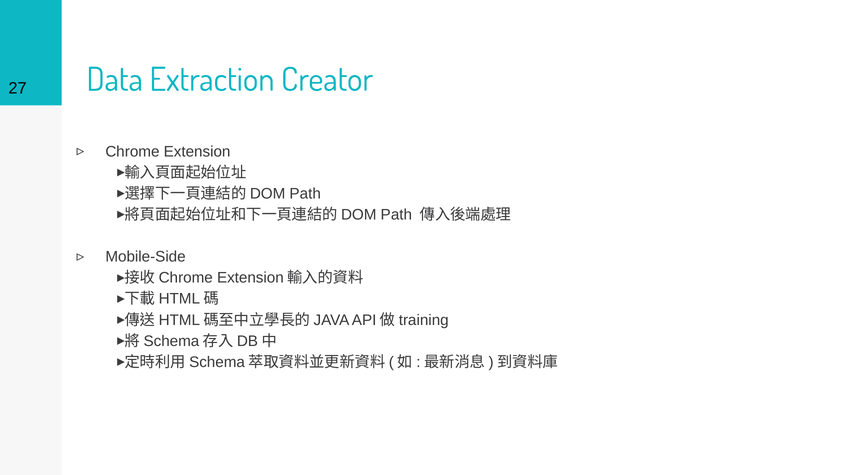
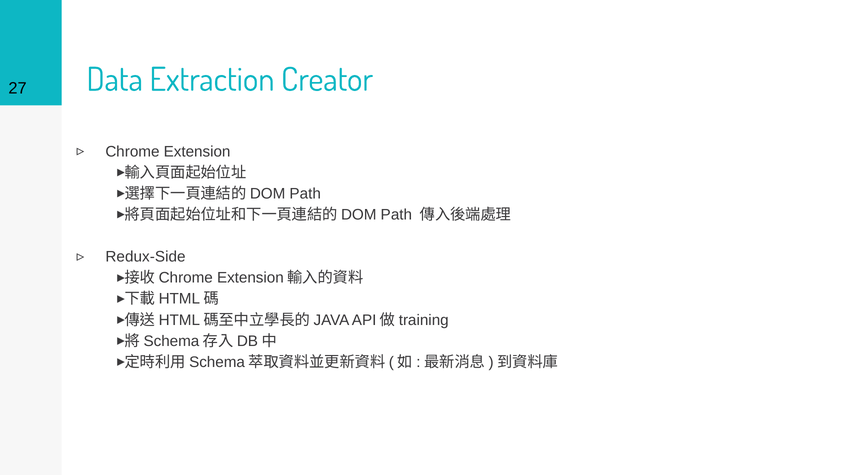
Mobile-Side: Mobile-Side -> Redux-Side
